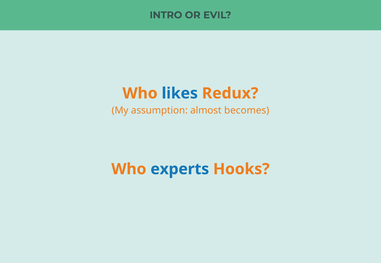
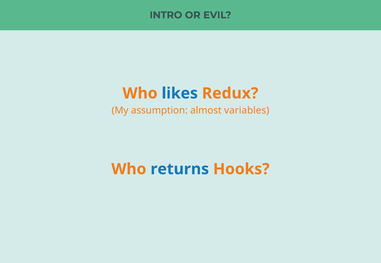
becomes: becomes -> variables
experts: experts -> returns
